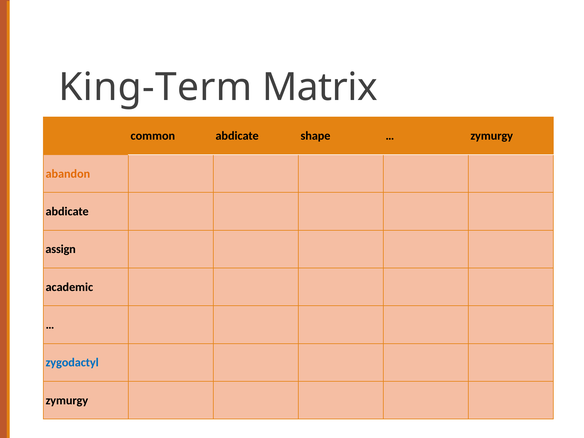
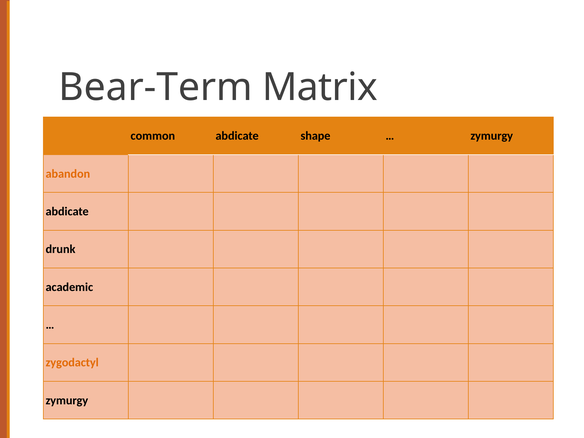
King-Term: King-Term -> Bear-Term
assign: assign -> drunk
zygodactyl colour: blue -> orange
